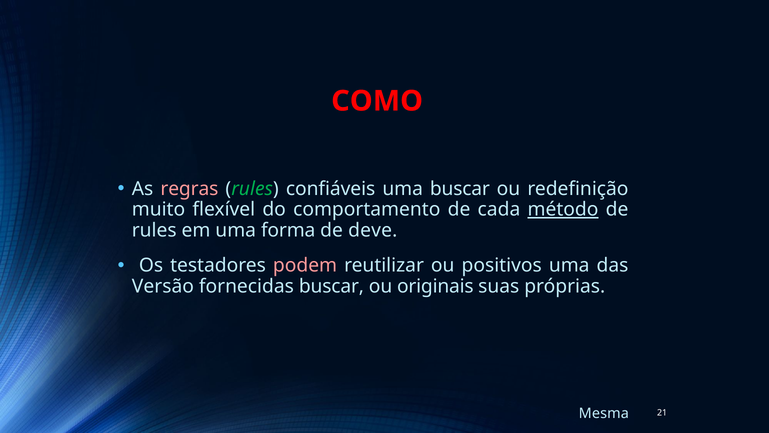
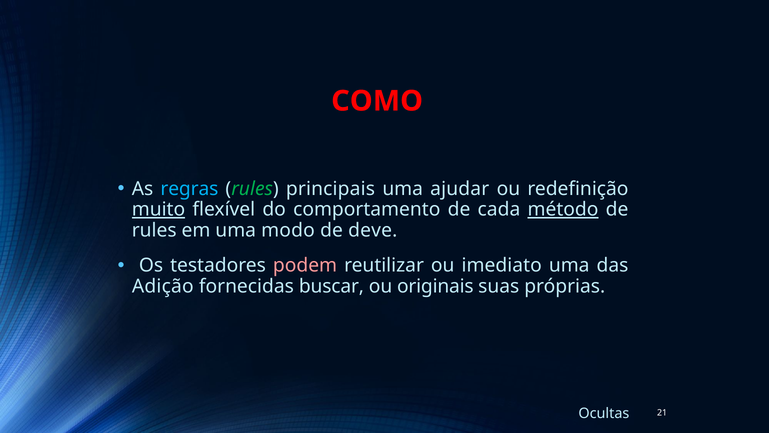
regras colour: pink -> light blue
confiáveis: confiáveis -> principais
uma buscar: buscar -> ajudar
muito underline: none -> present
forma: forma -> modo
positivos: positivos -> imediato
Versão: Versão -> Adição
Mesma: Mesma -> Ocultas
